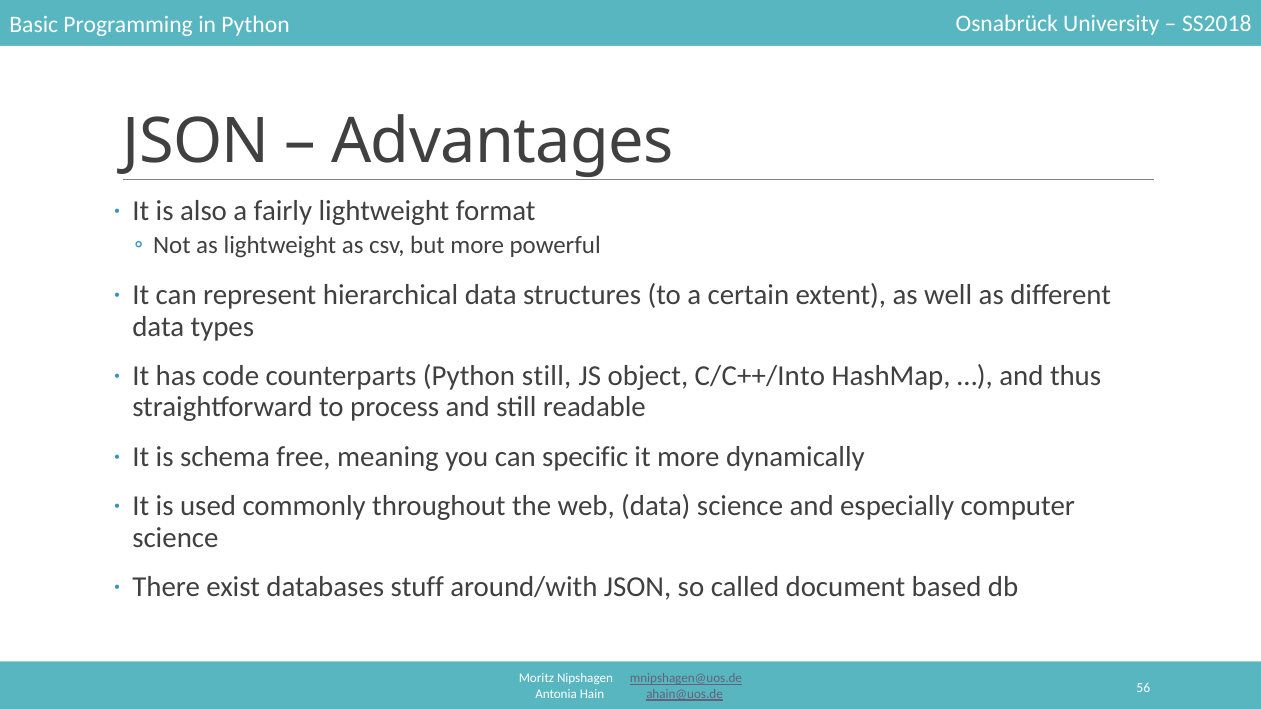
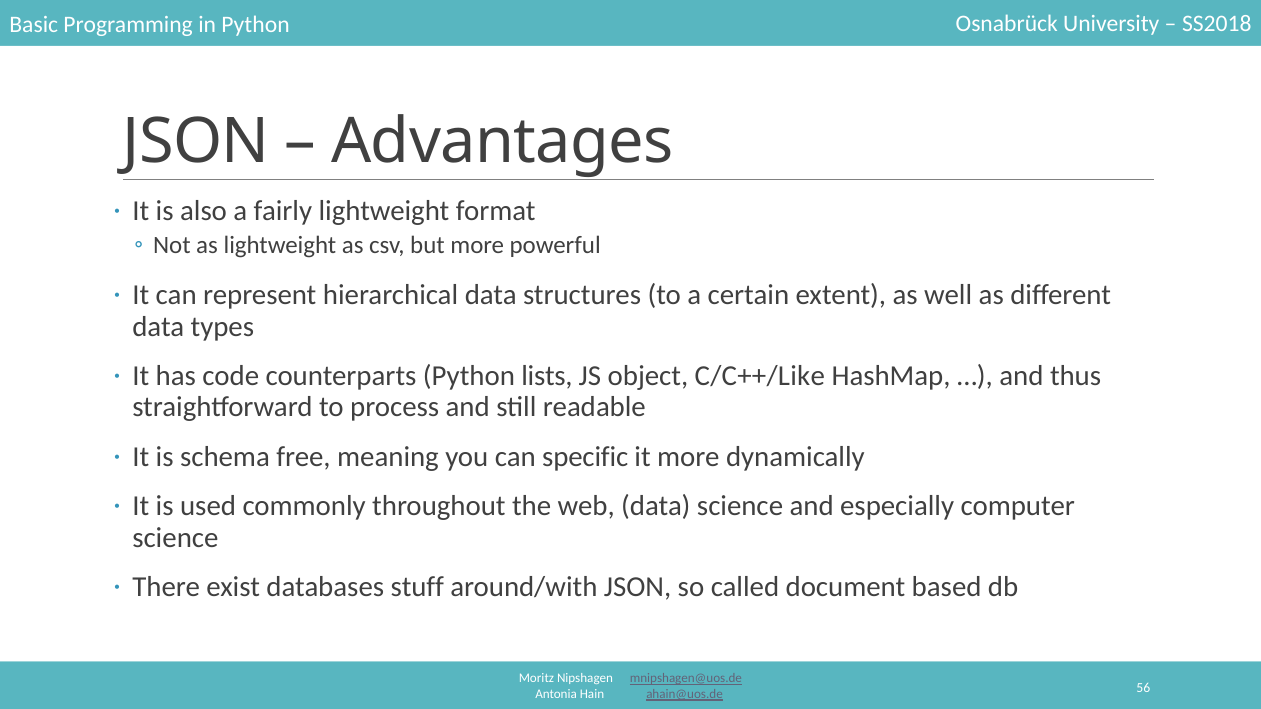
Python still: still -> lists
C/C++/Into: C/C++/Into -> C/C++/Like
